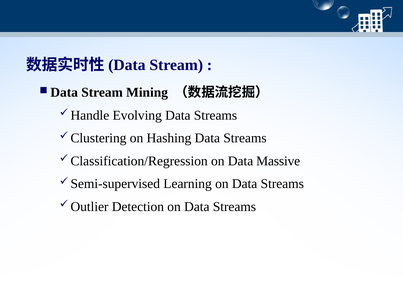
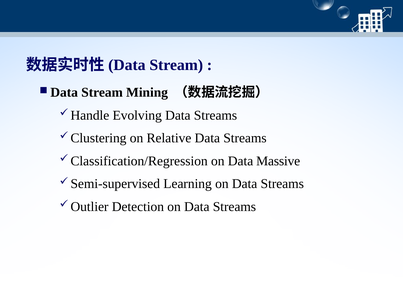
Hashing: Hashing -> Relative
